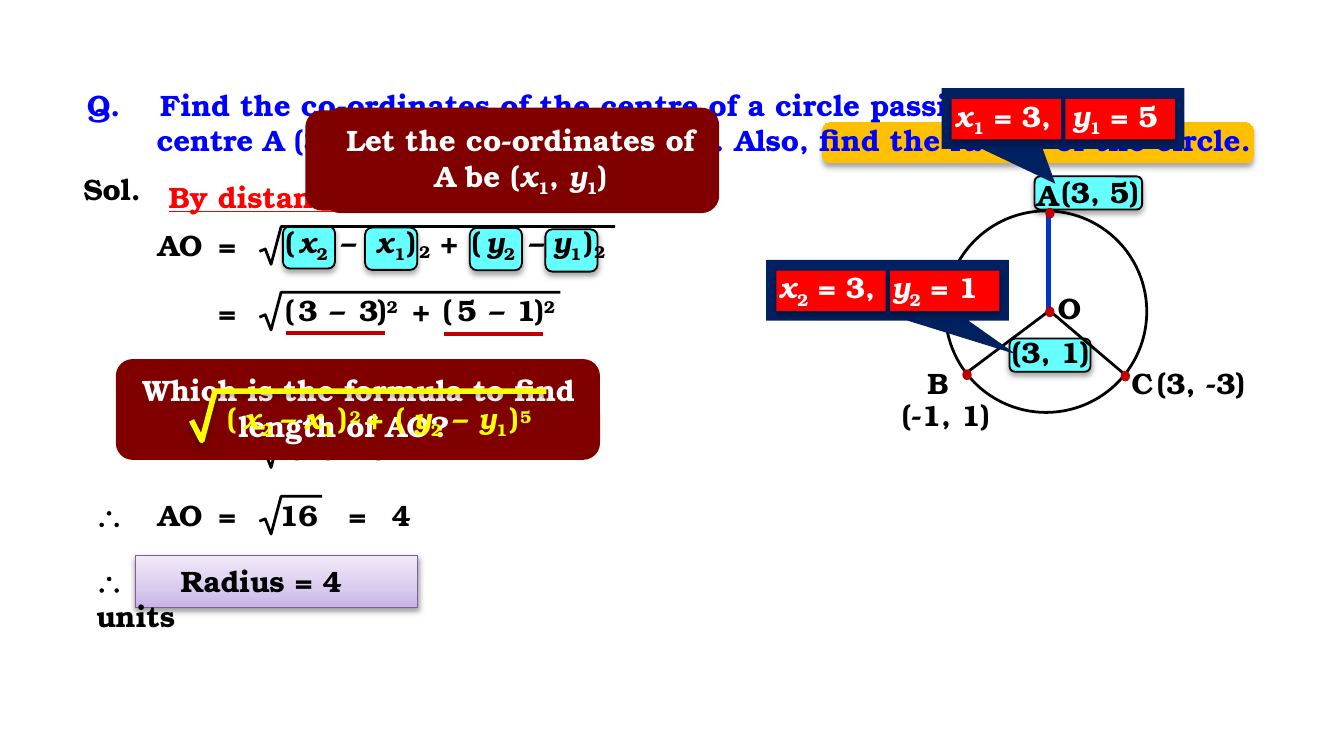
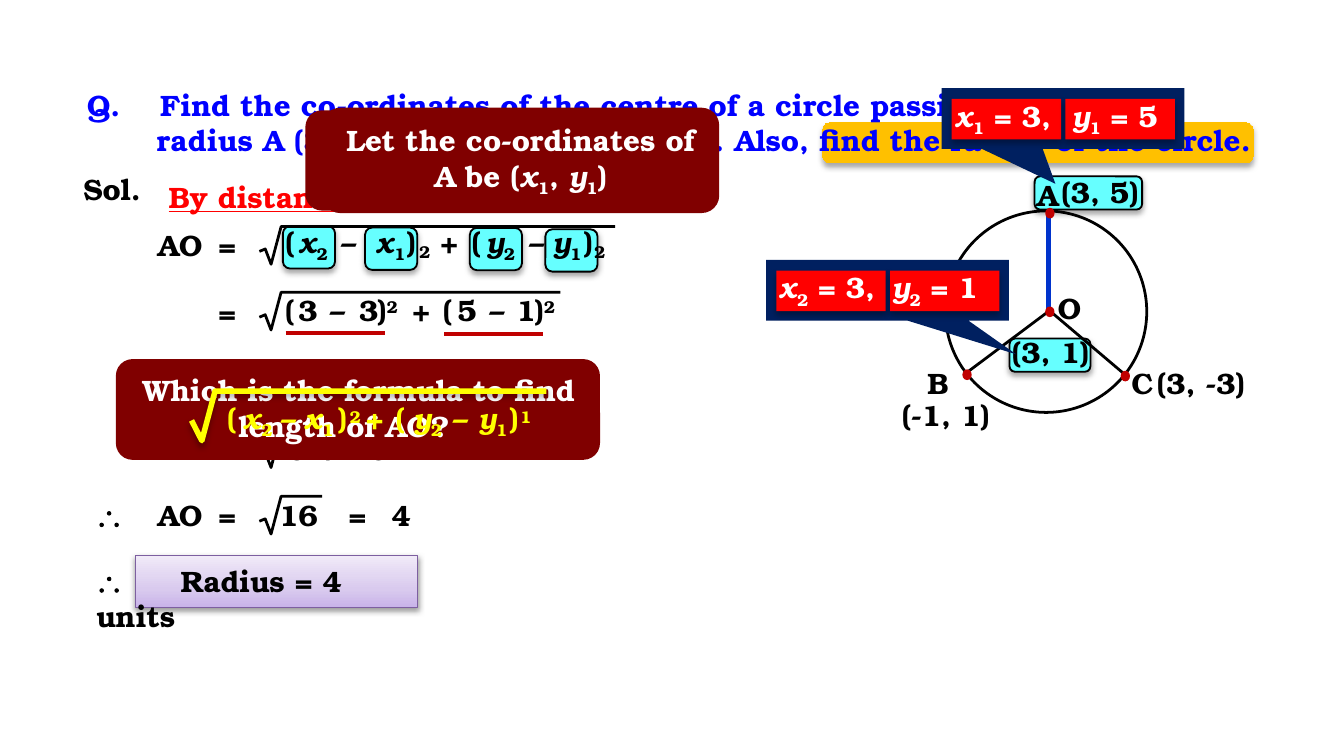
centre at (205, 142): centre -> radius
5 at (526, 417): 5 -> 1
